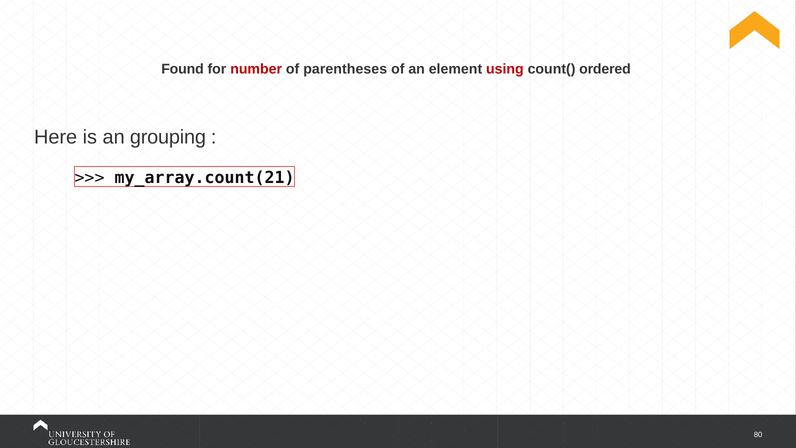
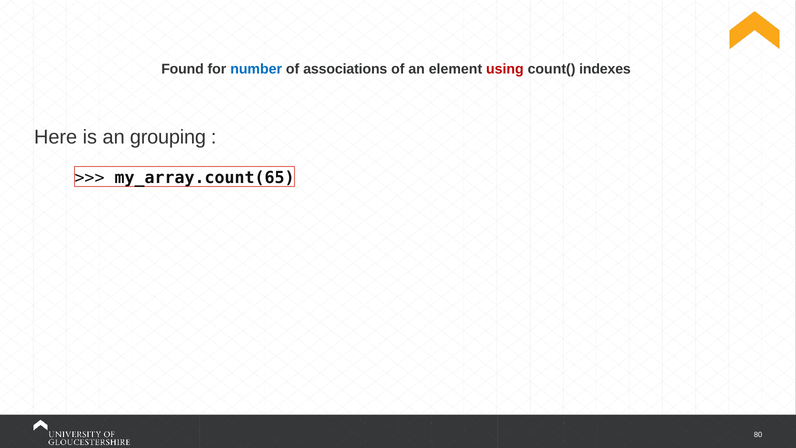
number colour: red -> blue
parentheses: parentheses -> associations
ordered: ordered -> indexes
my_array.count(21: my_array.count(21 -> my_array.count(65
